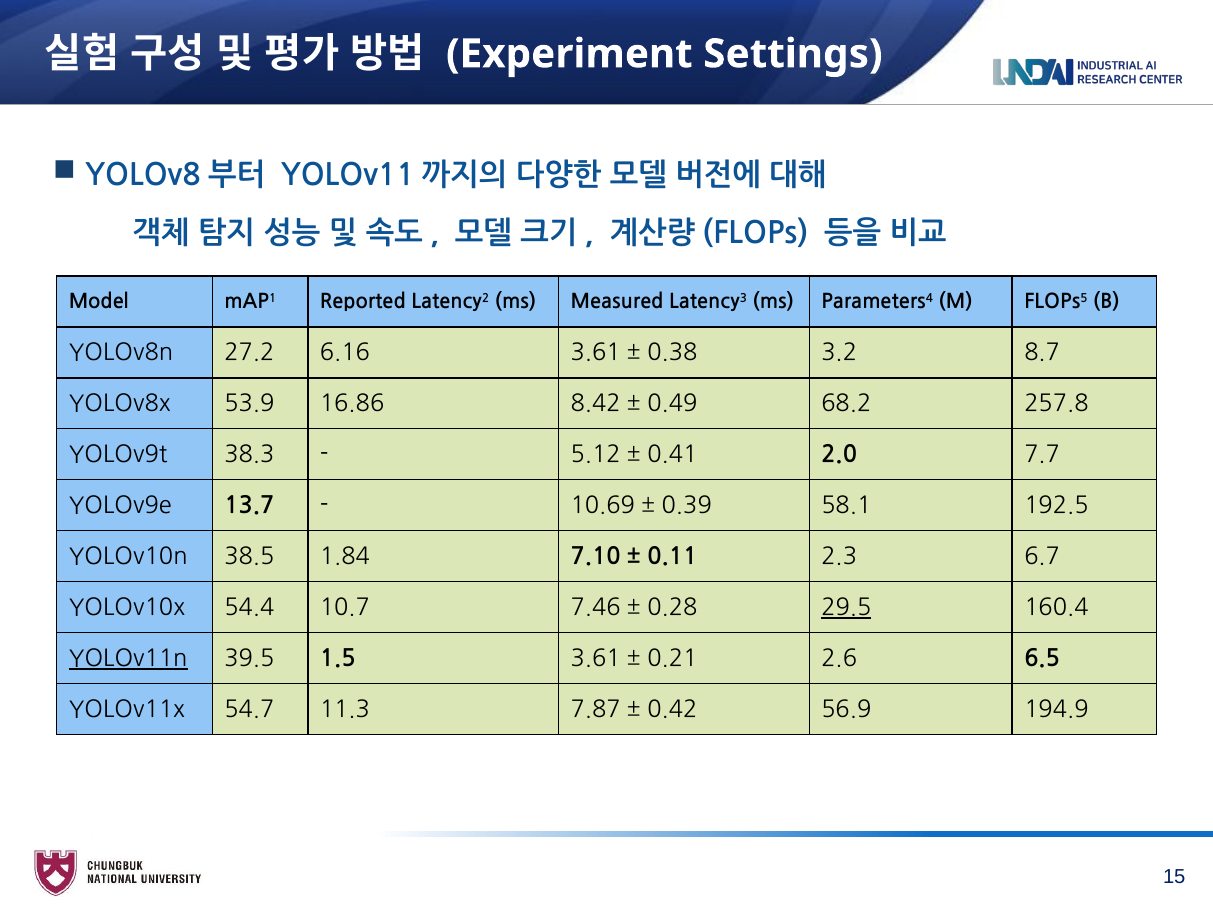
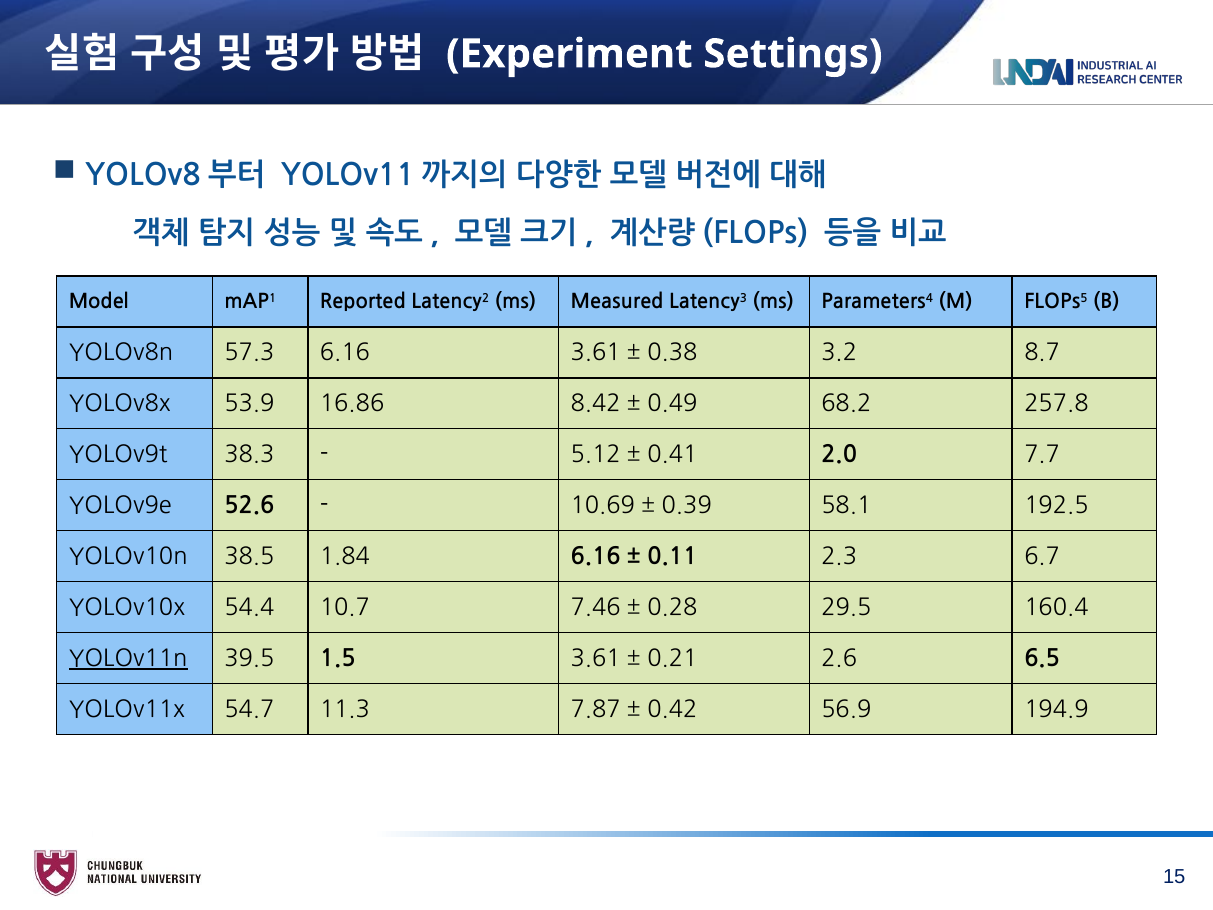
27.2: 27.2 -> 57.3
13.7: 13.7 -> 52.6
1.84 7.10: 7.10 -> 6.16
29.5 underline: present -> none
